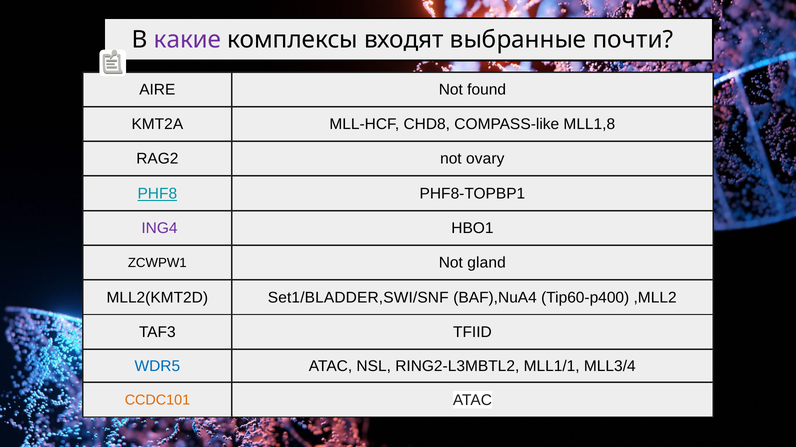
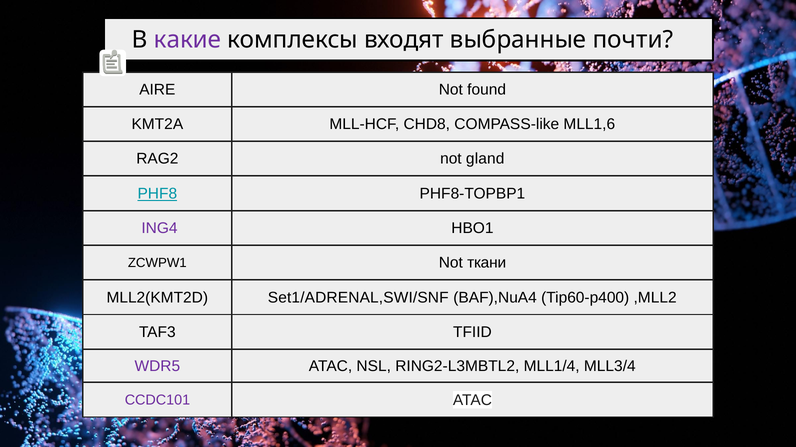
MLL1,8: MLL1,8 -> MLL1,6
ovary: ovary -> gland
gland: gland -> ткани
Set1/BLADDER,SWI/SNF: Set1/BLADDER,SWI/SNF -> Set1/ADRENAL,SWI/SNF
WDR5 colour: blue -> purple
MLL1/1: MLL1/1 -> MLL1/4
CCDC101 colour: orange -> purple
